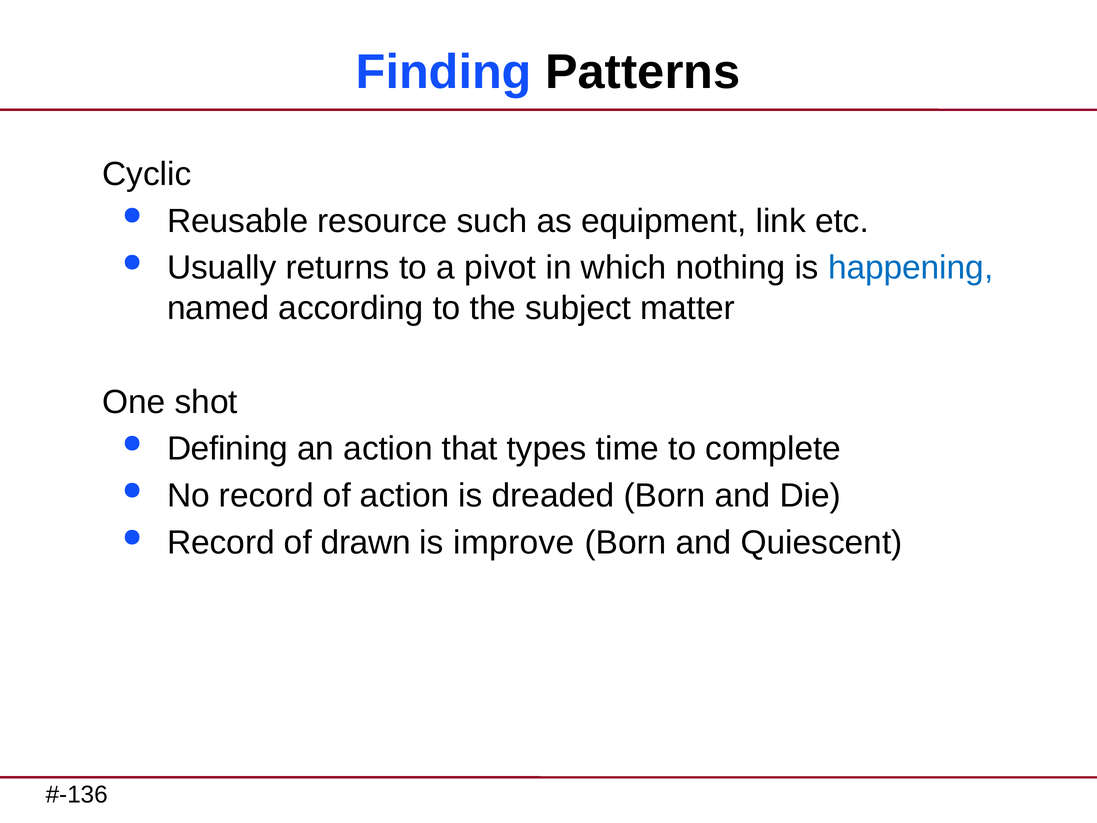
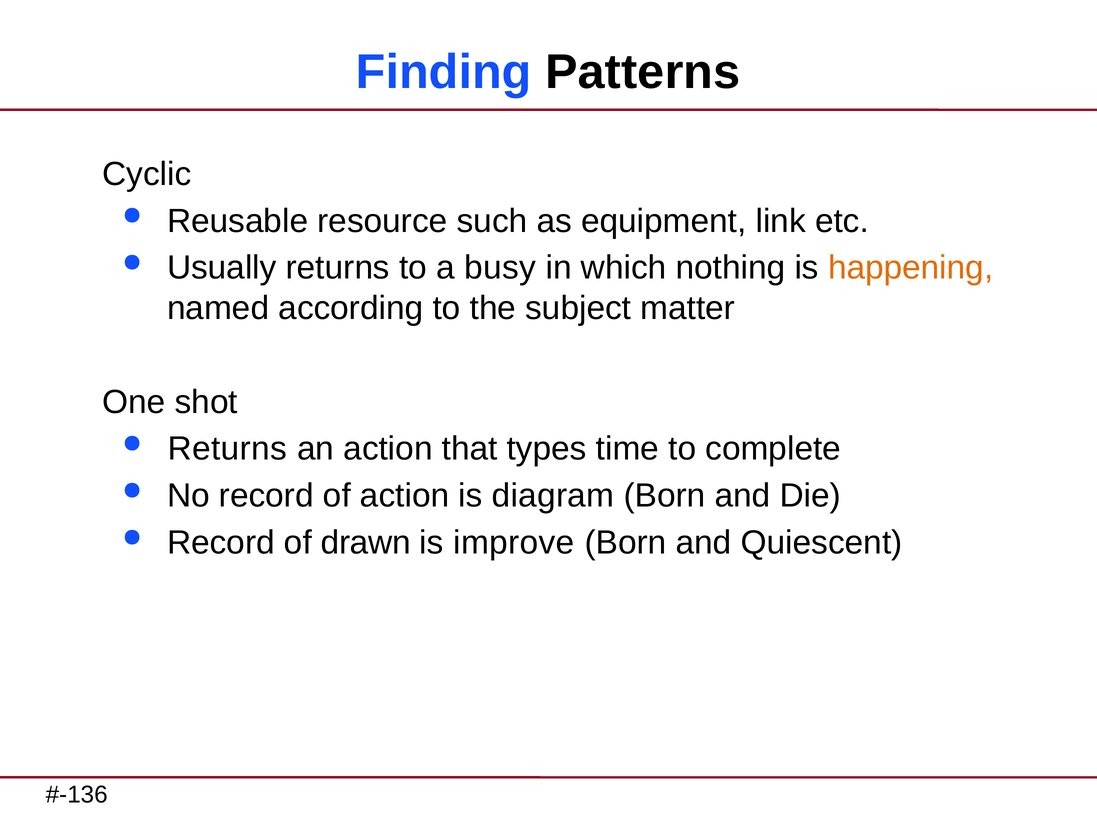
pivot: pivot -> busy
happening colour: blue -> orange
Defining at (228, 449): Defining -> Returns
dreaded: dreaded -> diagram
